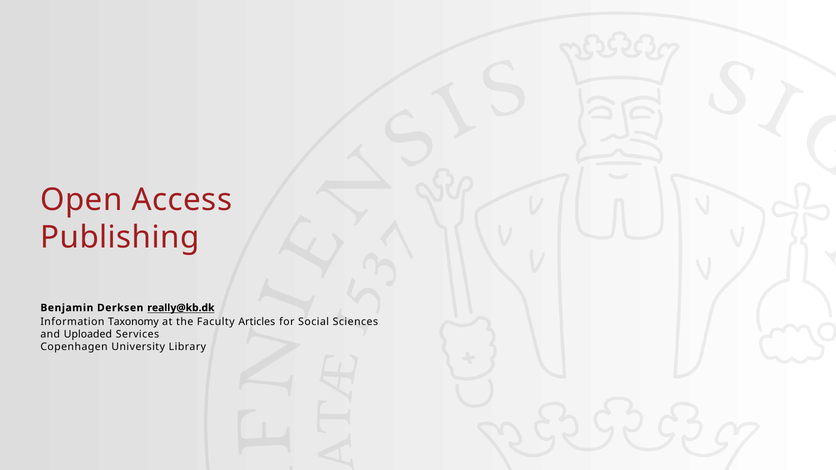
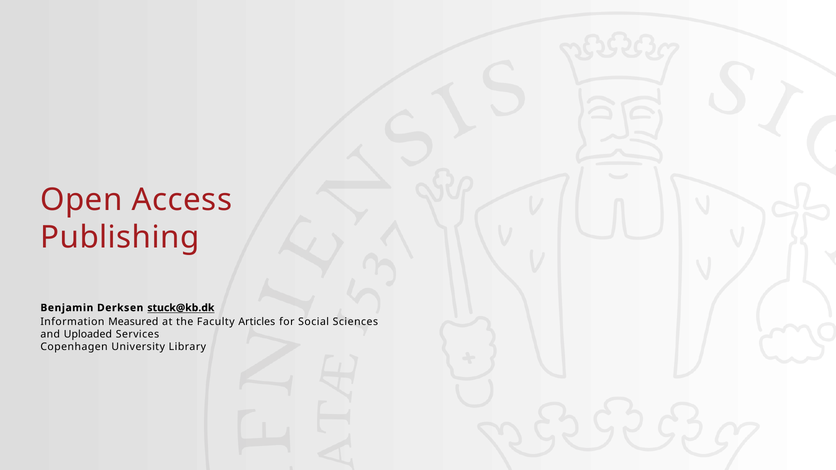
really@kb.dk: really@kb.dk -> stuck@kb.dk
Taxonomy: Taxonomy -> Measured
